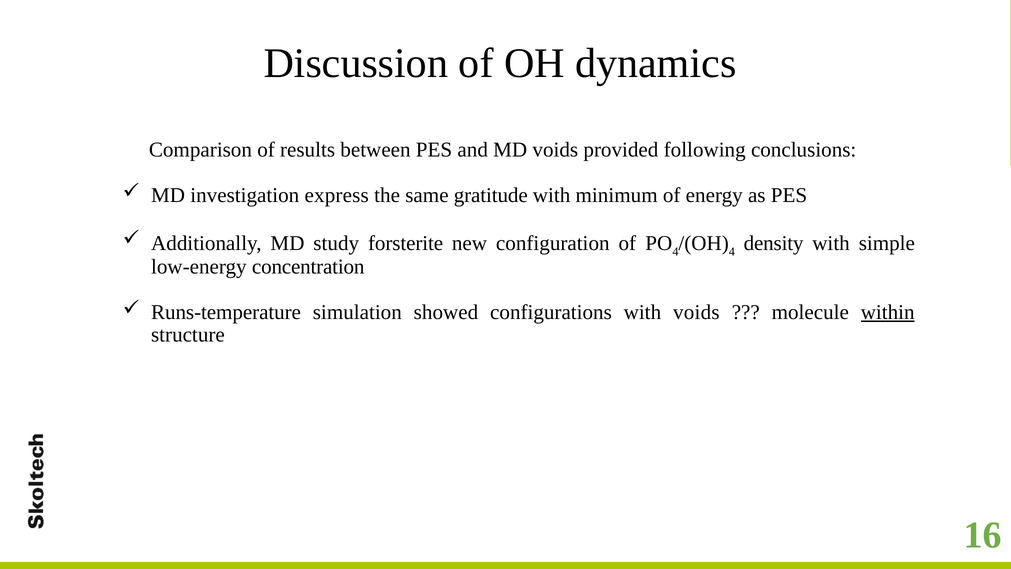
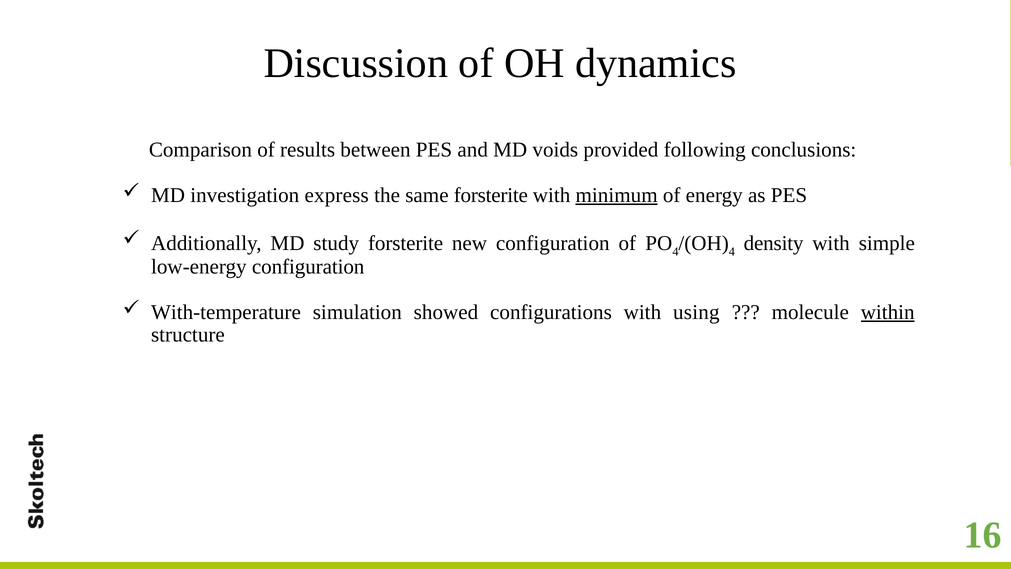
same gratitude: gratitude -> forsterite
minimum underline: none -> present
low-energy concentration: concentration -> configuration
Runs-temperature: Runs-temperature -> With-temperature
with voids: voids -> using
